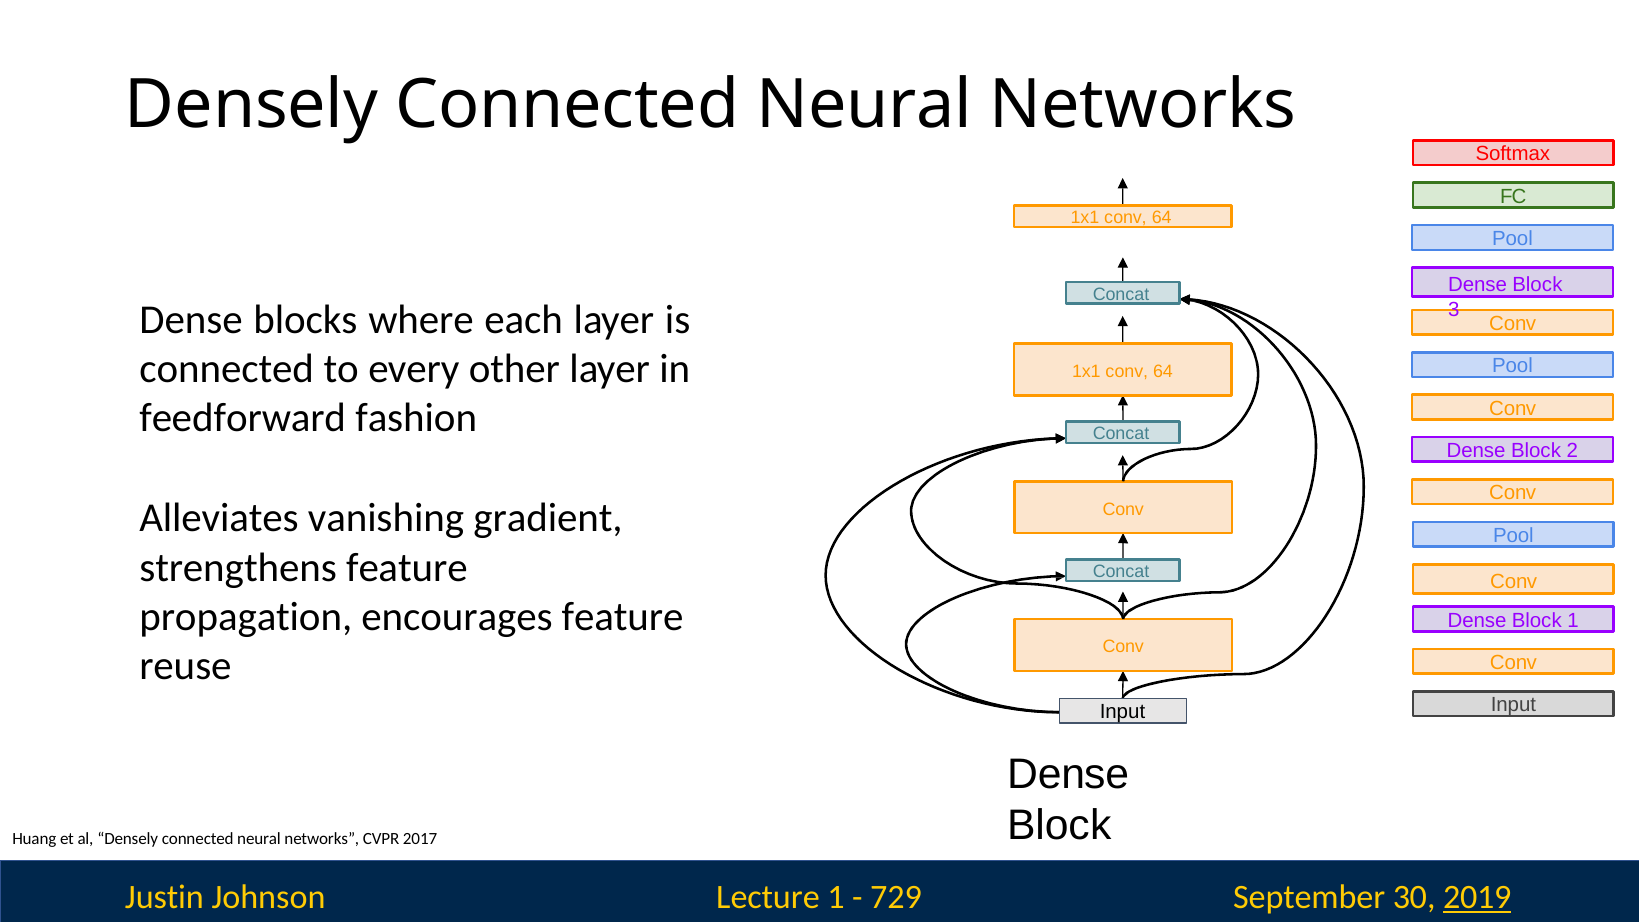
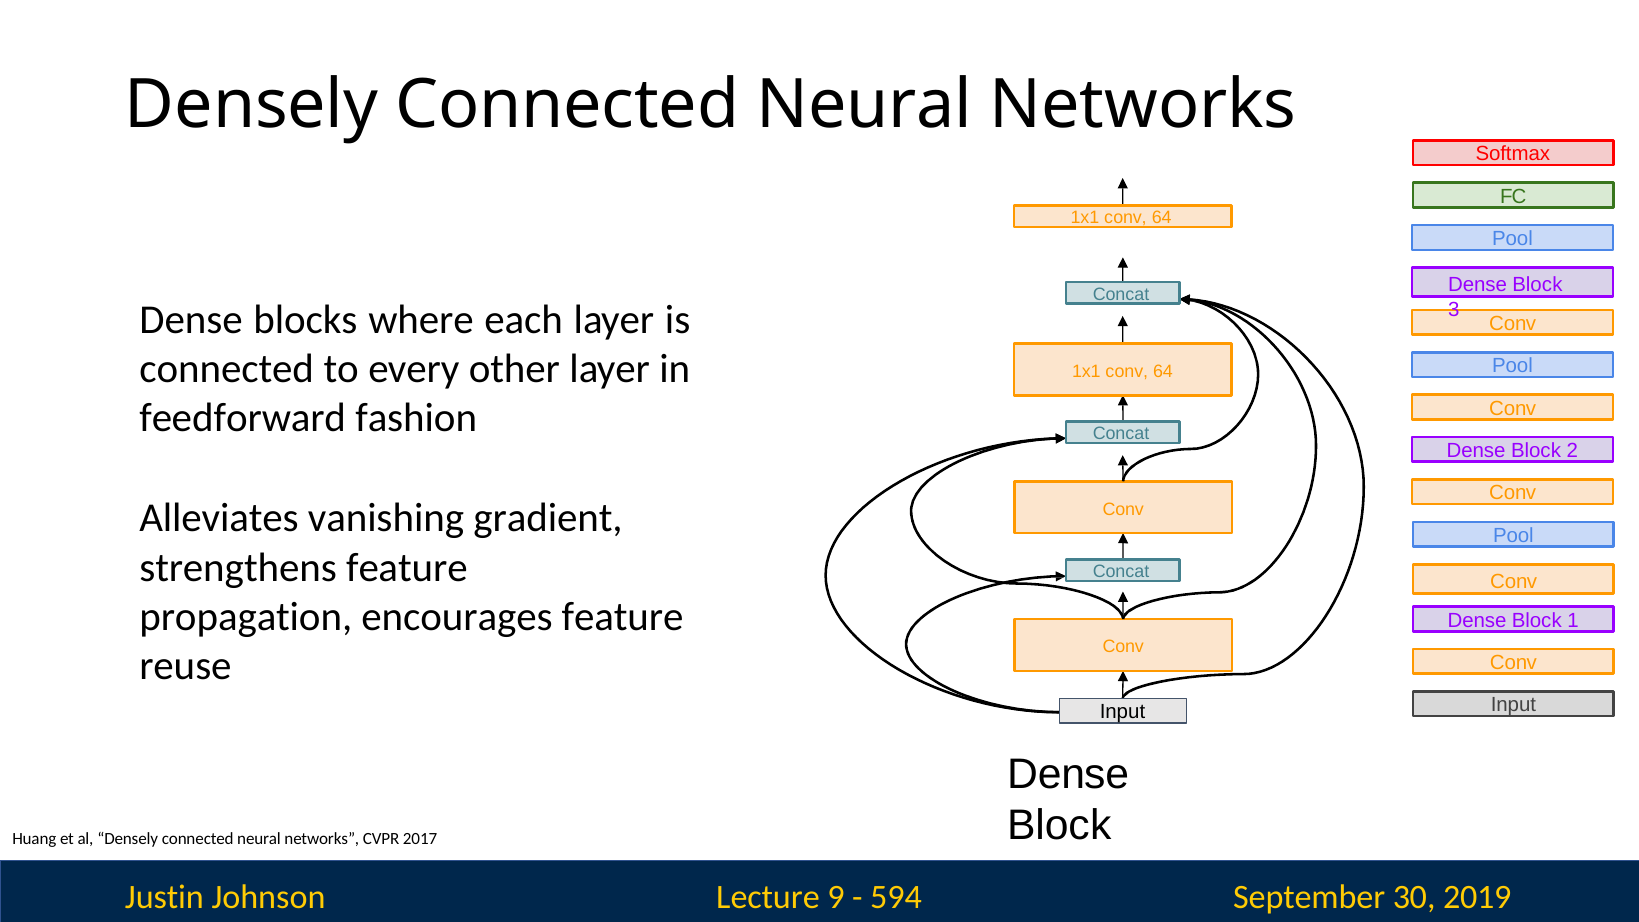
Lecture 1: 1 -> 9
729: 729 -> 594
2019 underline: present -> none
